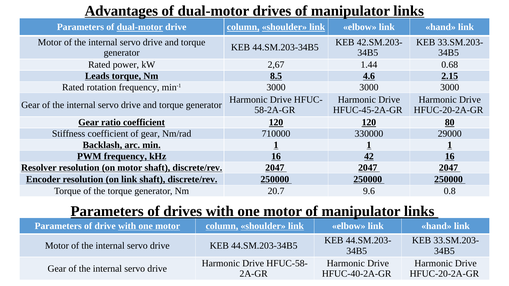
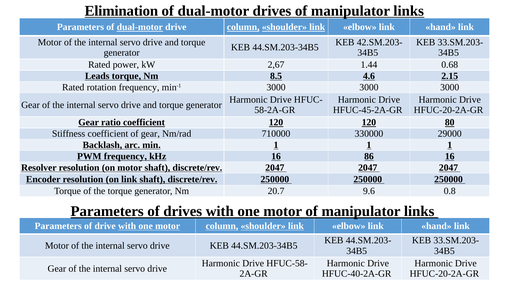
Advantages: Advantages -> Elimination
42: 42 -> 86
